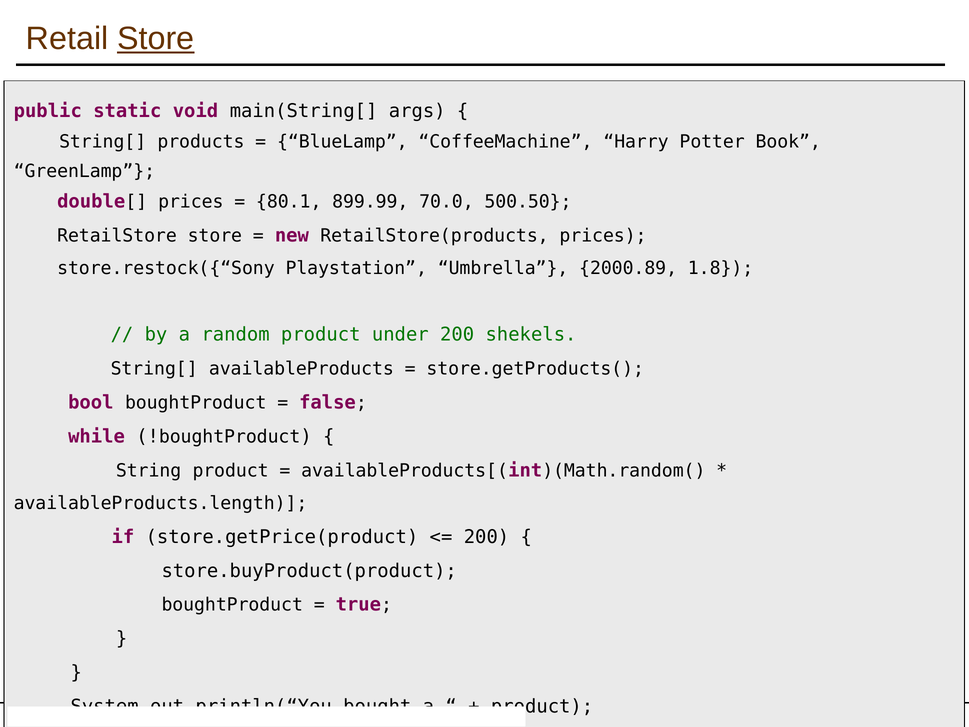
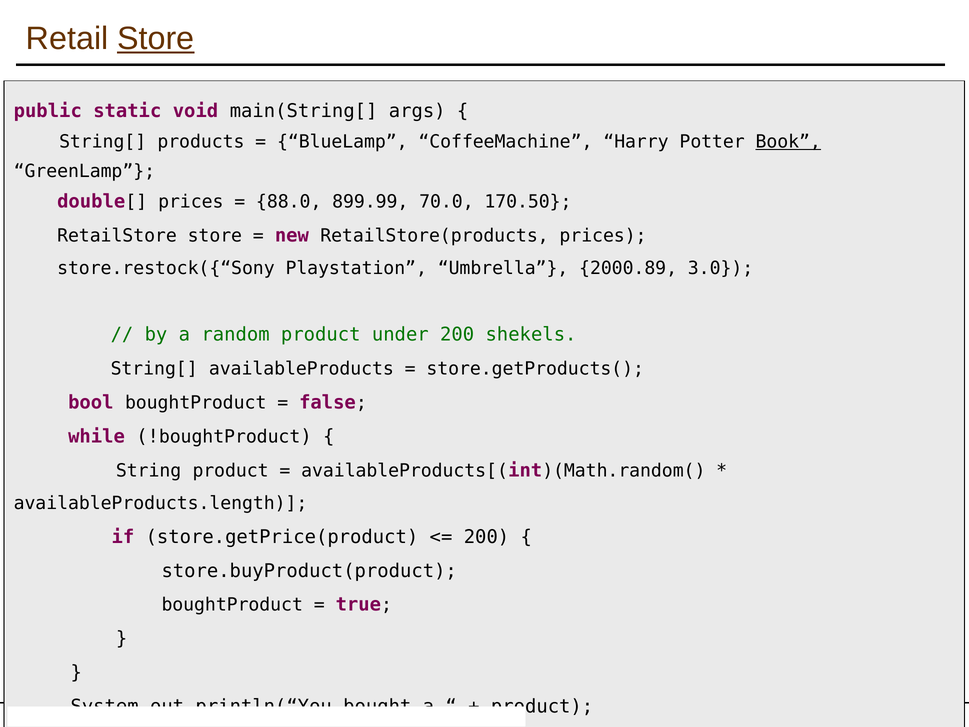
Book underline: none -> present
80.1: 80.1 -> 88.0
500.50: 500.50 -> 170.50
1.8: 1.8 -> 3.0
